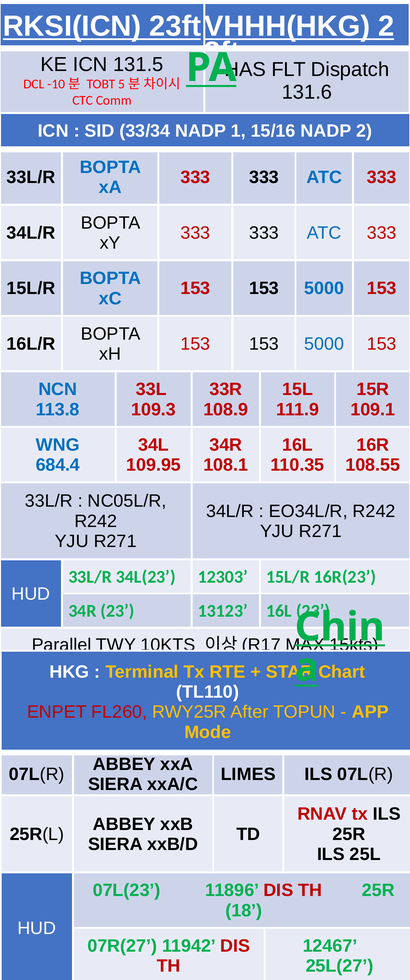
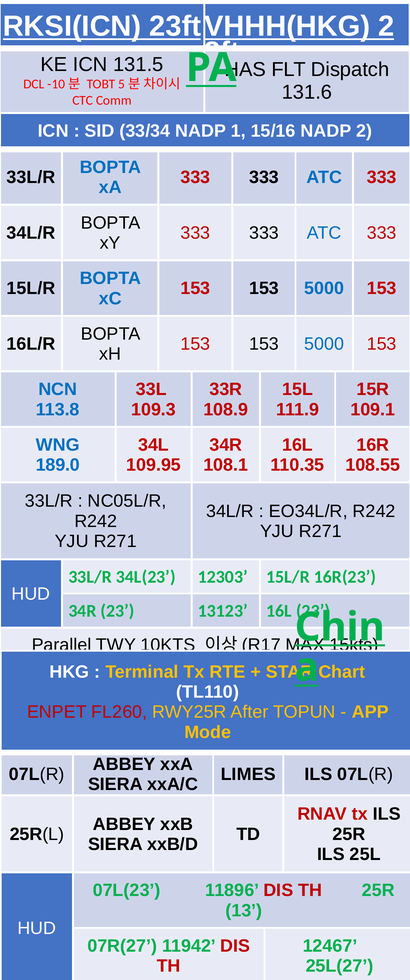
684.4: 684.4 -> 189.0
18: 18 -> 13
